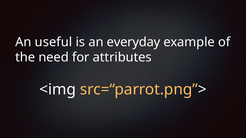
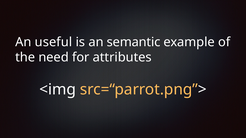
everyday: everyday -> semantic
